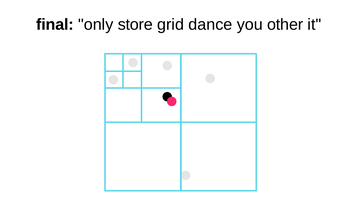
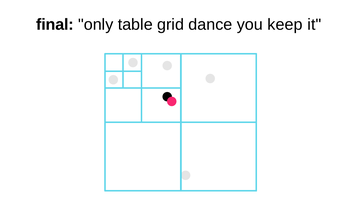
store: store -> table
other: other -> keep
